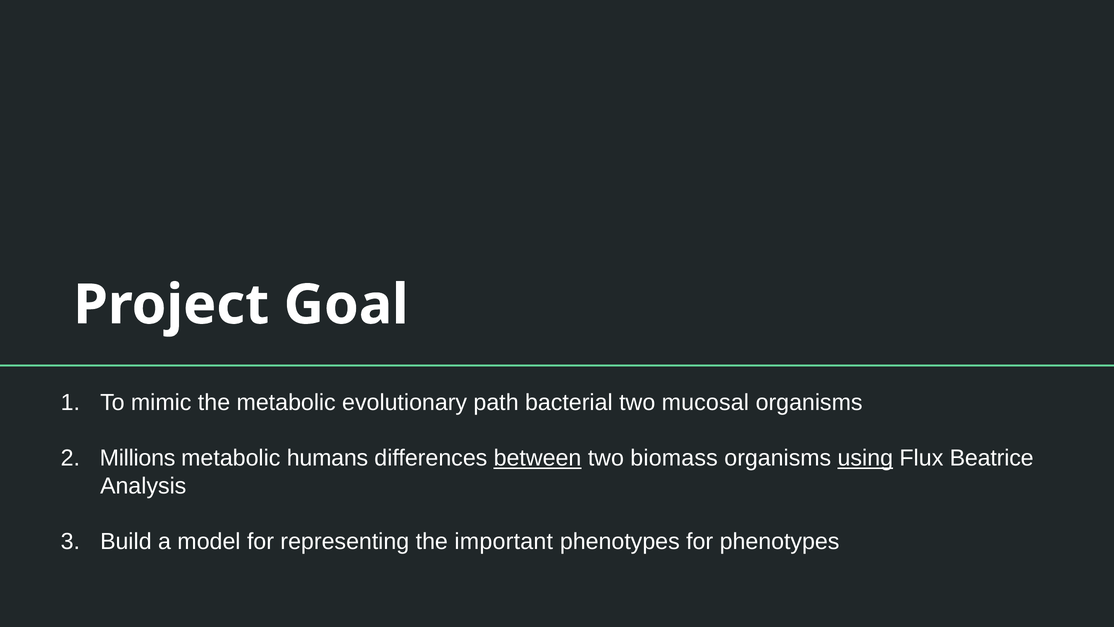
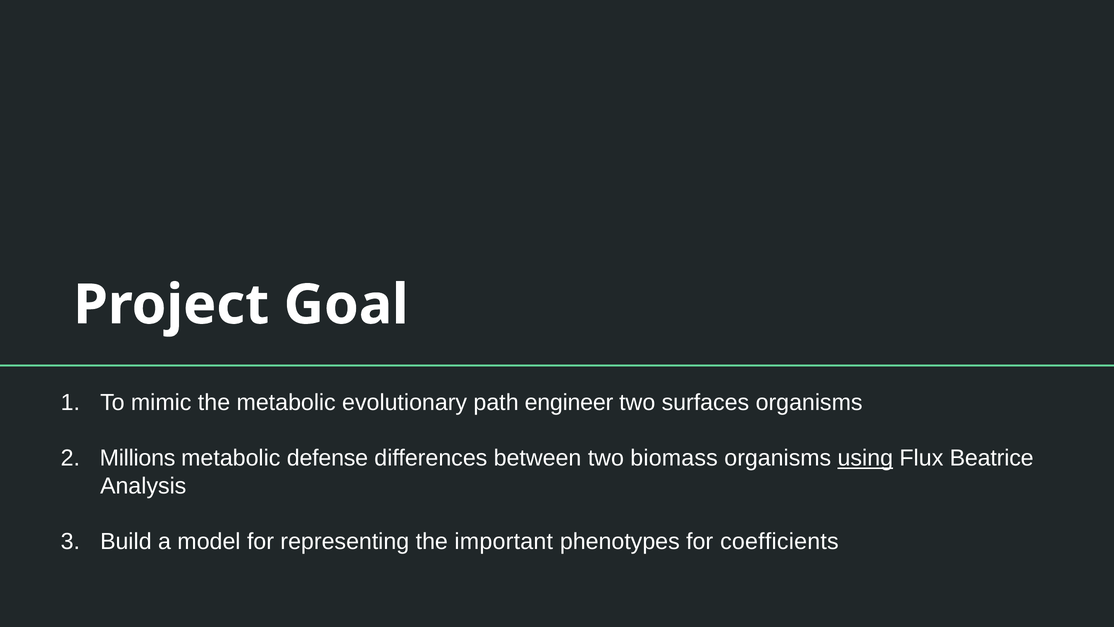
bacterial: bacterial -> engineer
mucosal: mucosal -> surfaces
humans: humans -> defense
between underline: present -> none
for phenotypes: phenotypes -> coefficients
